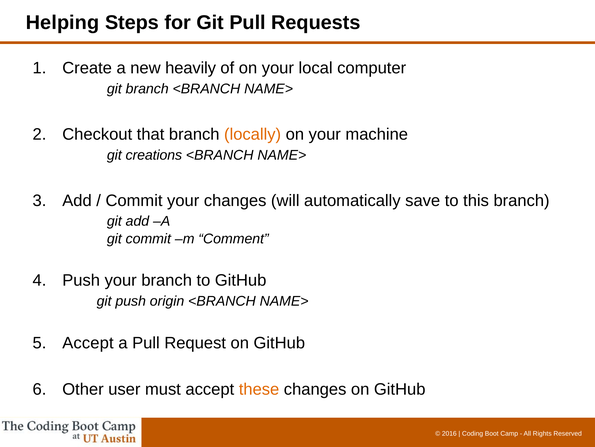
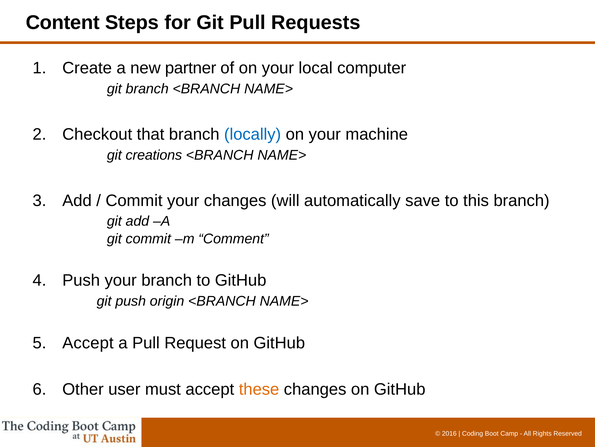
Helping: Helping -> Content
heavily: heavily -> partner
locally colour: orange -> blue
